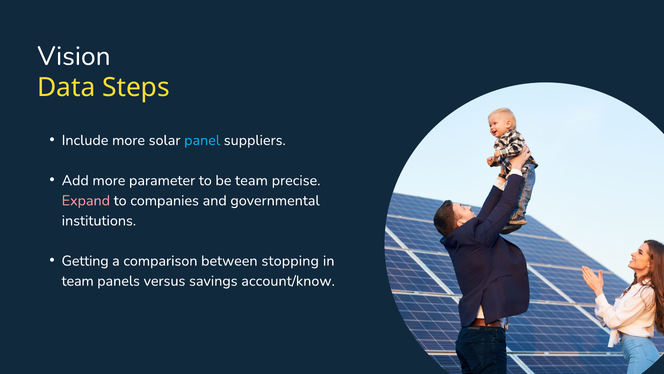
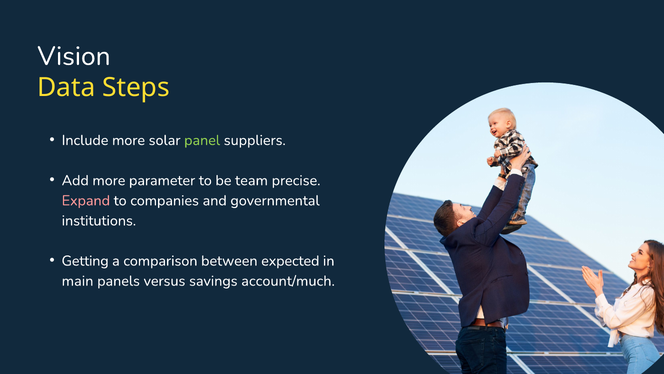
panel colour: light blue -> light green
stopping: stopping -> expected
team at (78, 281): team -> main
account/know: account/know -> account/much
